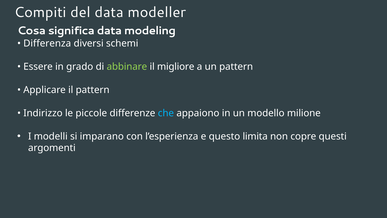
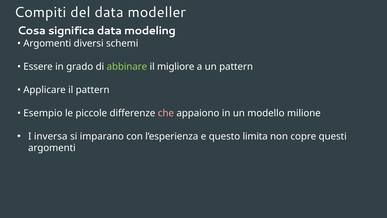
Differenza at (47, 43): Differenza -> Argomenti
Indirizzo: Indirizzo -> Esempio
che colour: light blue -> pink
modelli: modelli -> inversa
